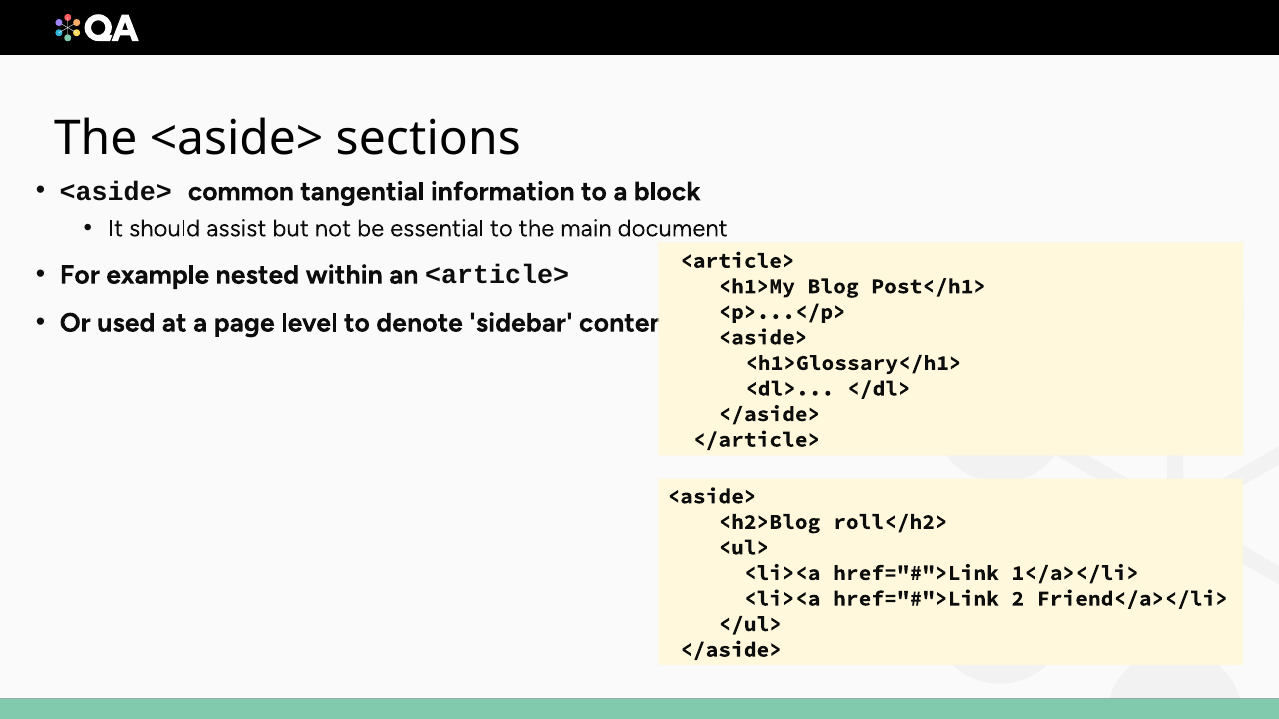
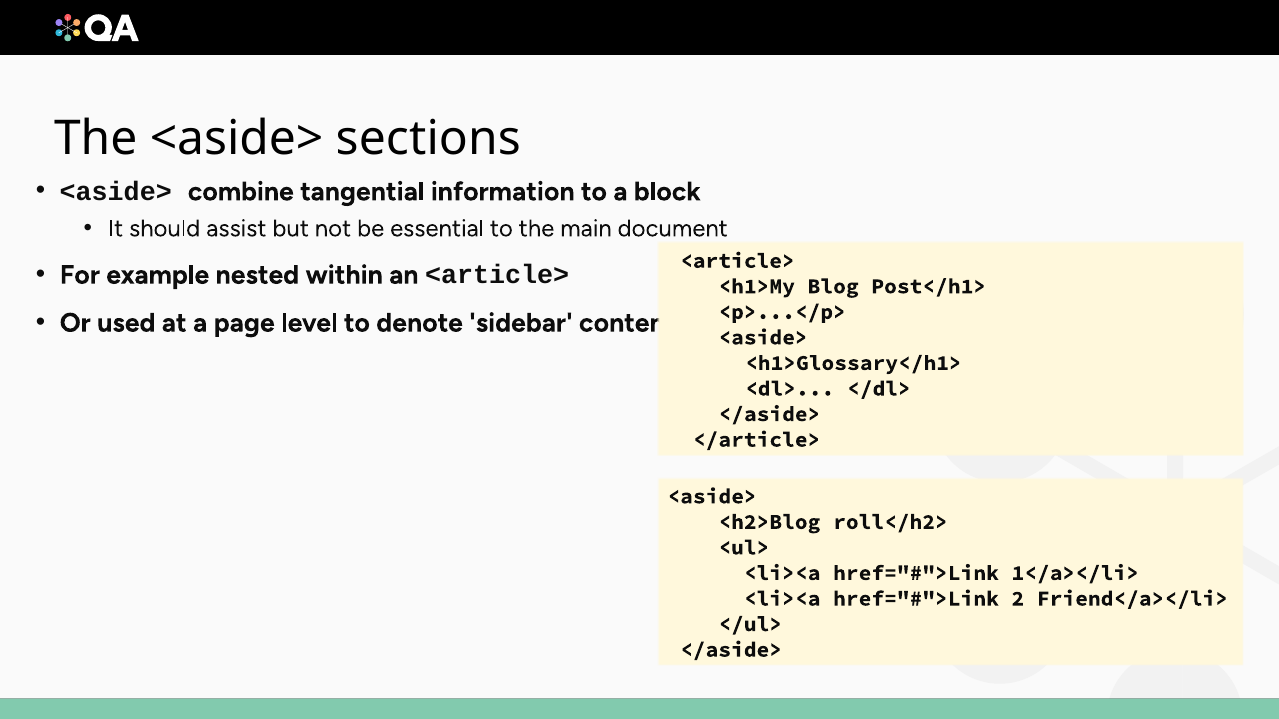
common: common -> combine
